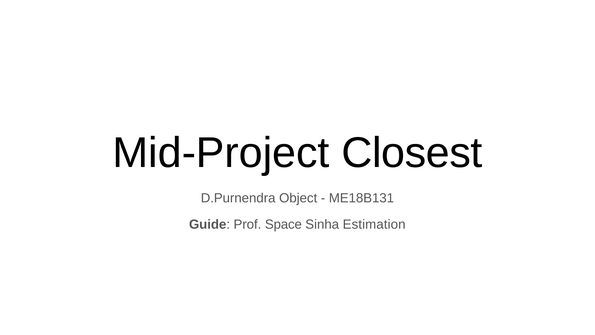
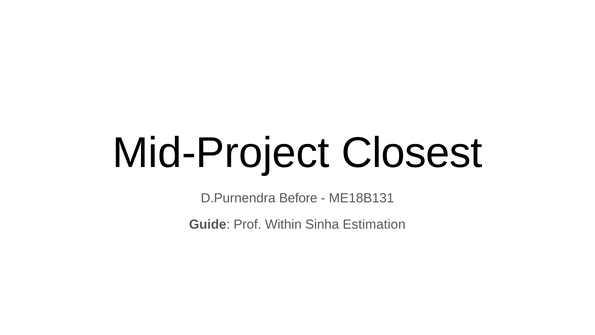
Object: Object -> Before
Space: Space -> Within
